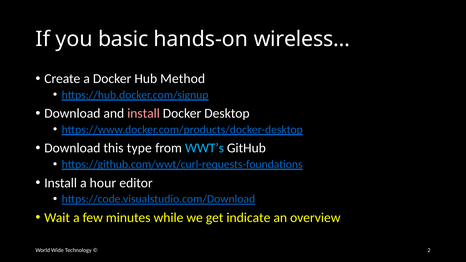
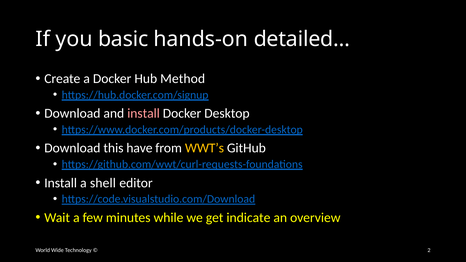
wireless…: wireless… -> detailed…
type: type -> have
WWT’s colour: light blue -> yellow
hour: hour -> shell
